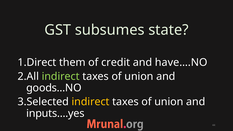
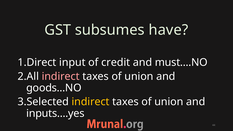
state: state -> have
them: them -> input
have….NO: have….NO -> must….NO
indirect at (61, 76) colour: light green -> pink
